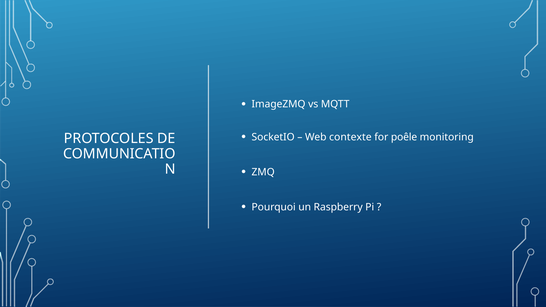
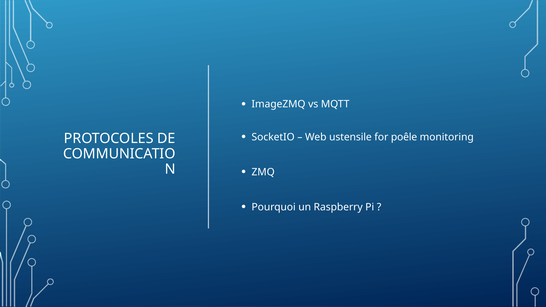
contexte: contexte -> ustensile
